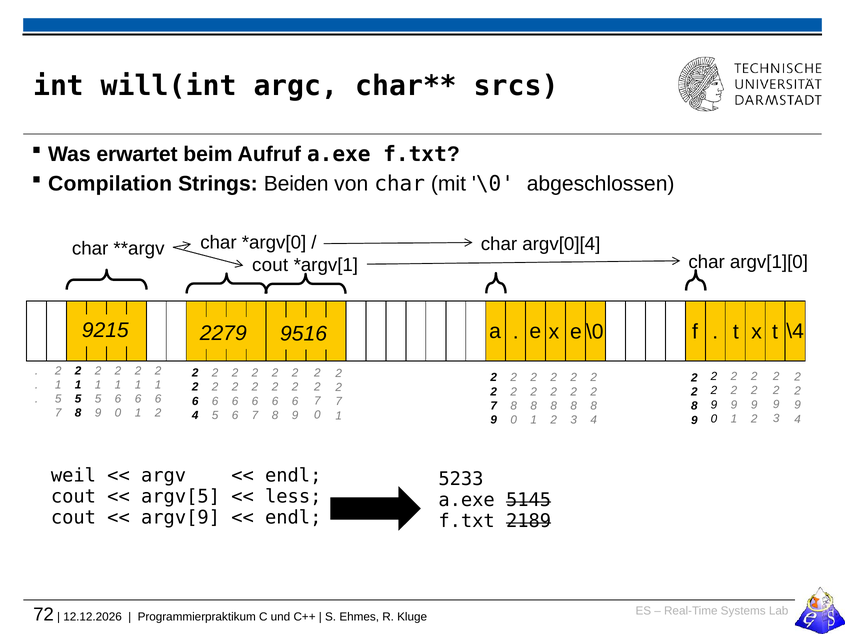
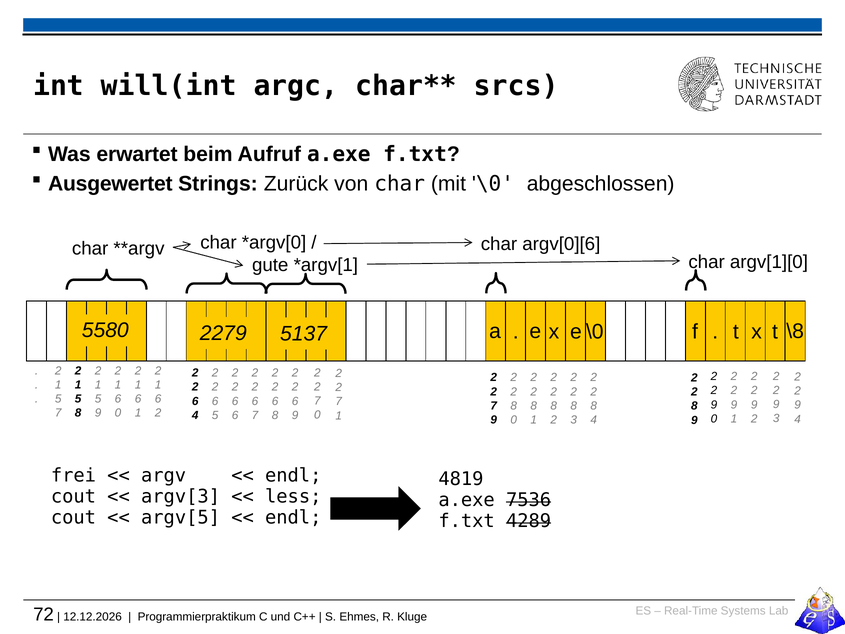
Compilation: Compilation -> Ausgewertet
Beiden: Beiden -> Zurück
argv[0][4: argv[0][4 -> argv[0][6
cout at (270, 265): cout -> gute
9215: 9215 -> 5580
\4: \4 -> \8
9516: 9516 -> 5137
weil: weil -> frei
5233: 5233 -> 4819
argv[5: argv[5 -> argv[3
5145: 5145 -> 7536
argv[9: argv[9 -> argv[5
2189: 2189 -> 4289
